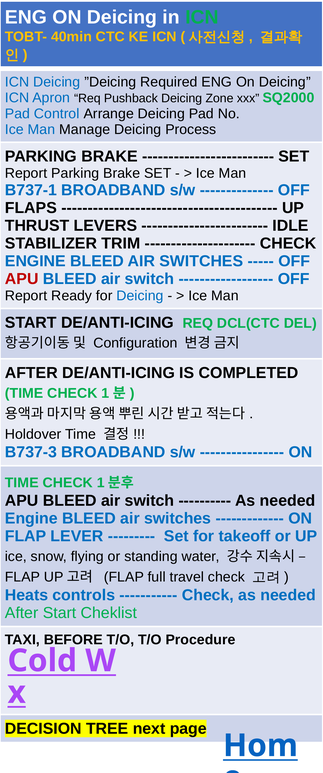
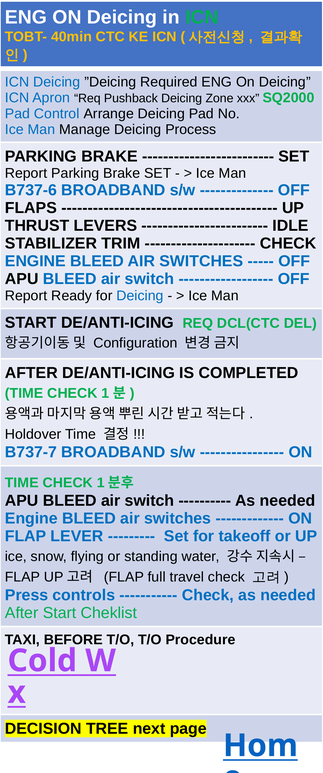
B737-1: B737-1 -> B737-6
APU at (22, 279) colour: red -> black
B737-3: B737-3 -> B737-7
Heats: Heats -> Press
